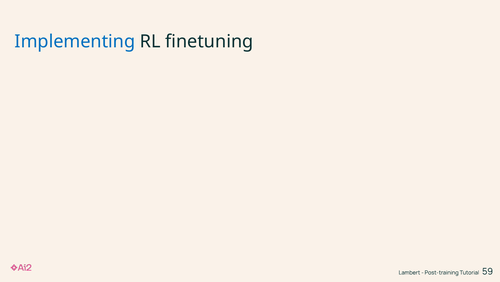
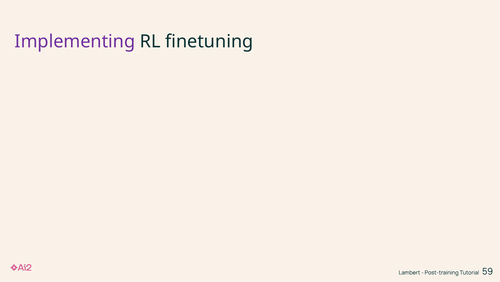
Implementing colour: blue -> purple
